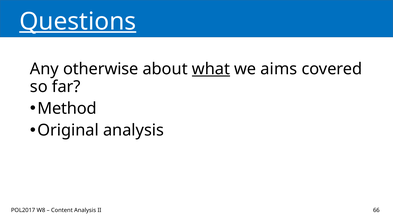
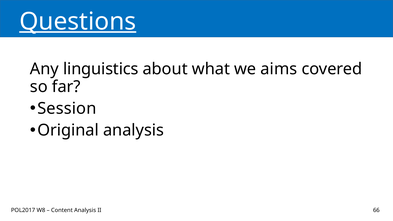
otherwise: otherwise -> linguistics
what underline: present -> none
Method: Method -> Session
